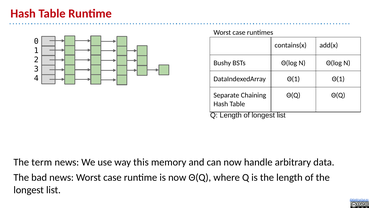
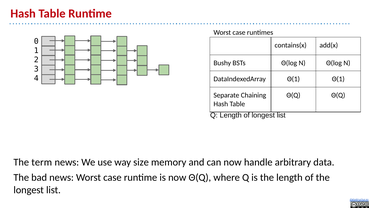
this: this -> size
